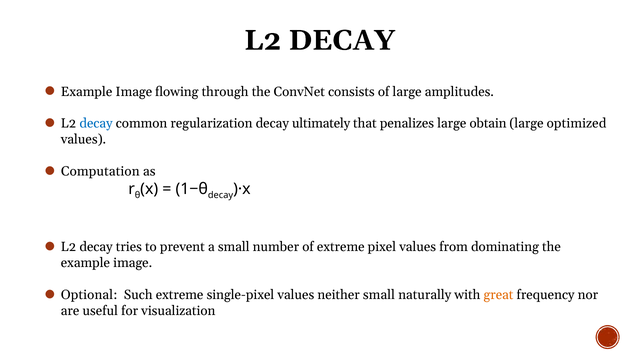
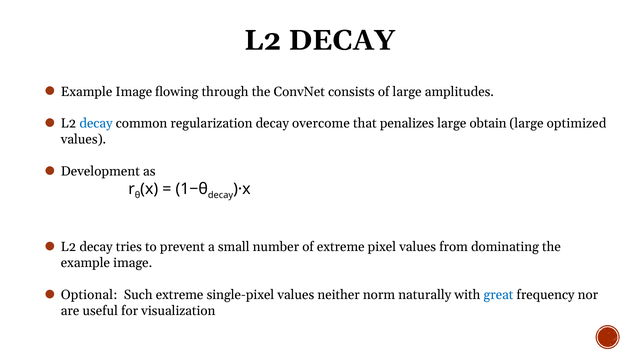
ultimately: ultimately -> overcome
Computation: Computation -> Development
neither small: small -> norm
great colour: orange -> blue
